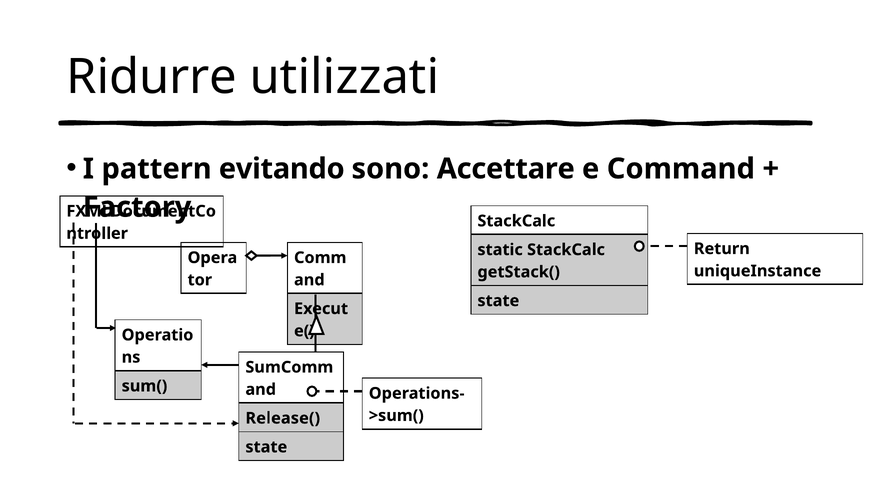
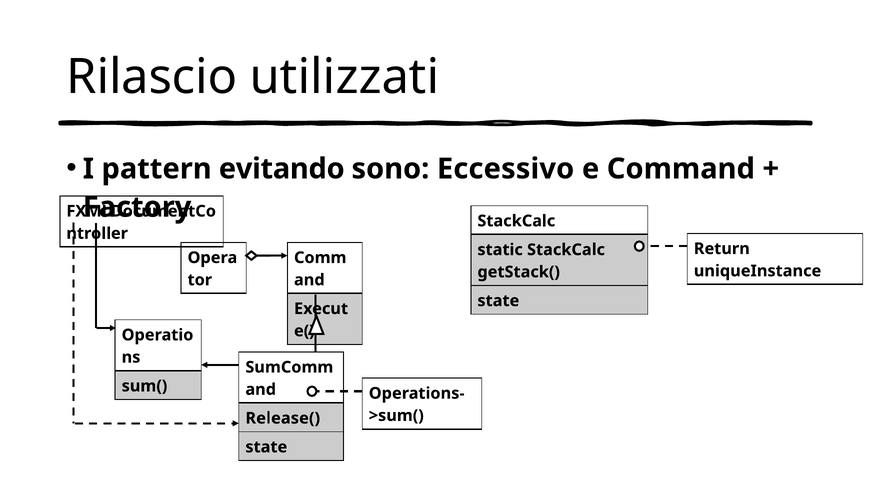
Ridurre: Ridurre -> Rilascio
Accettare: Accettare -> Eccessivo
